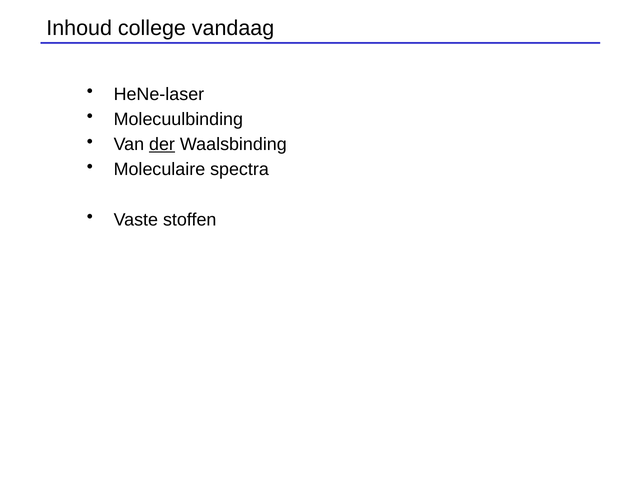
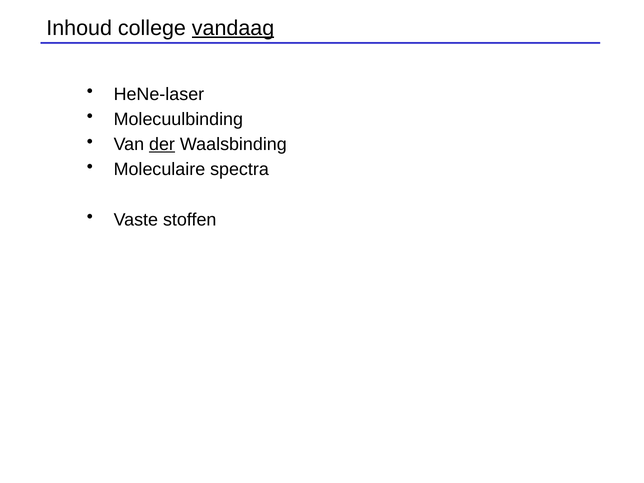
vandaag underline: none -> present
